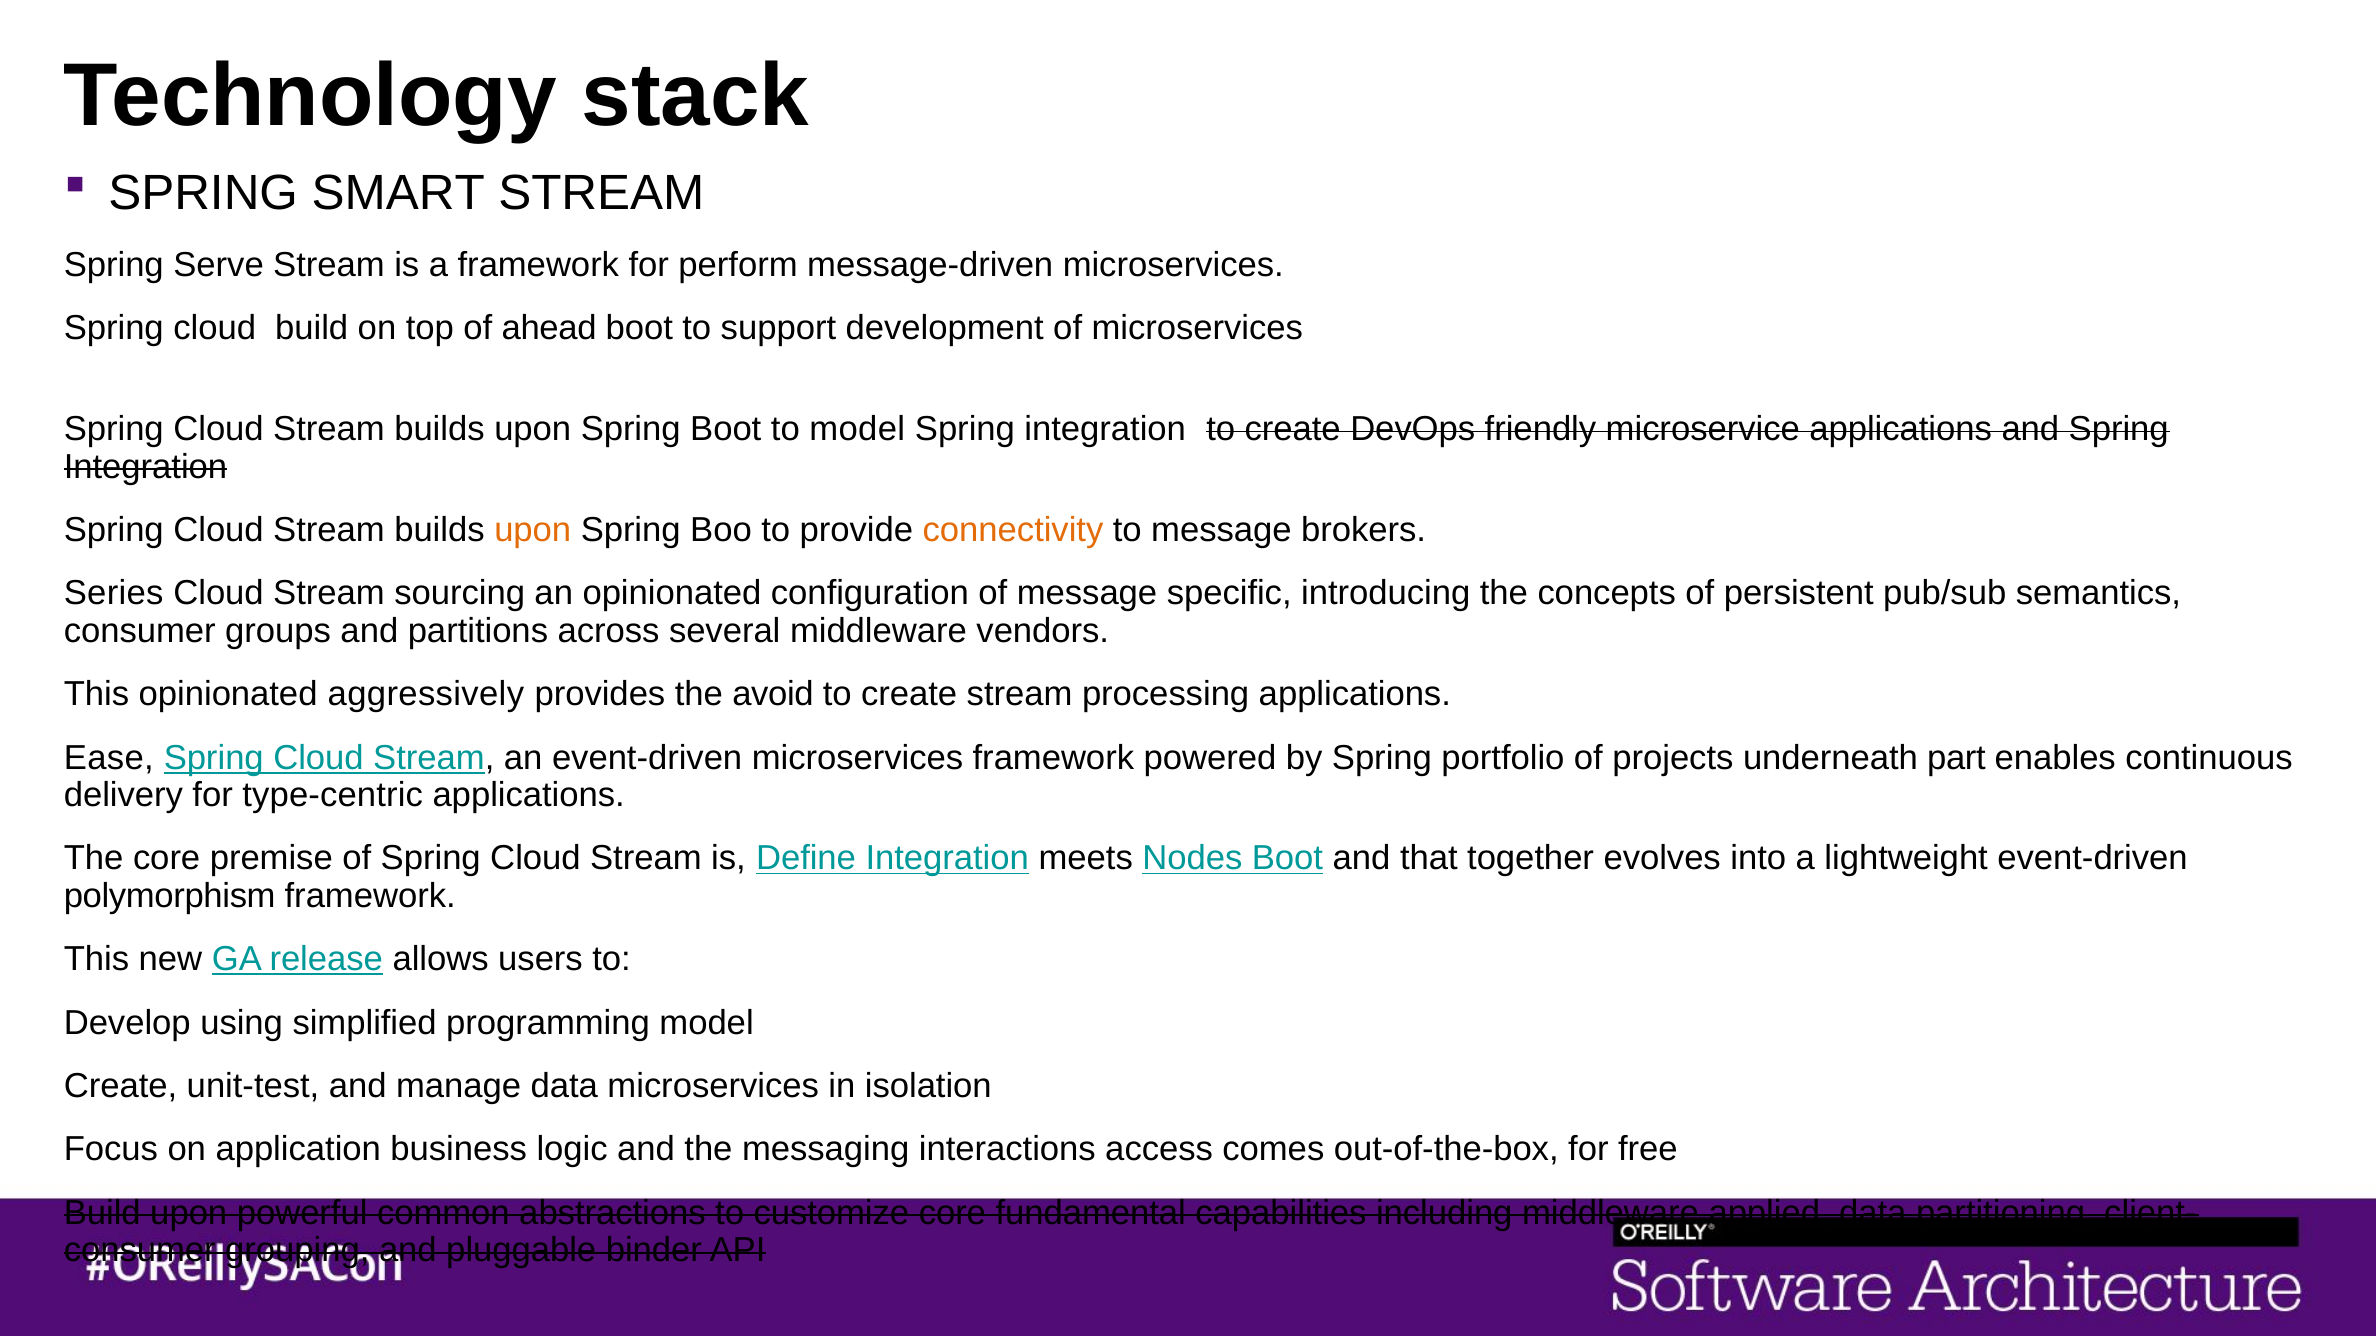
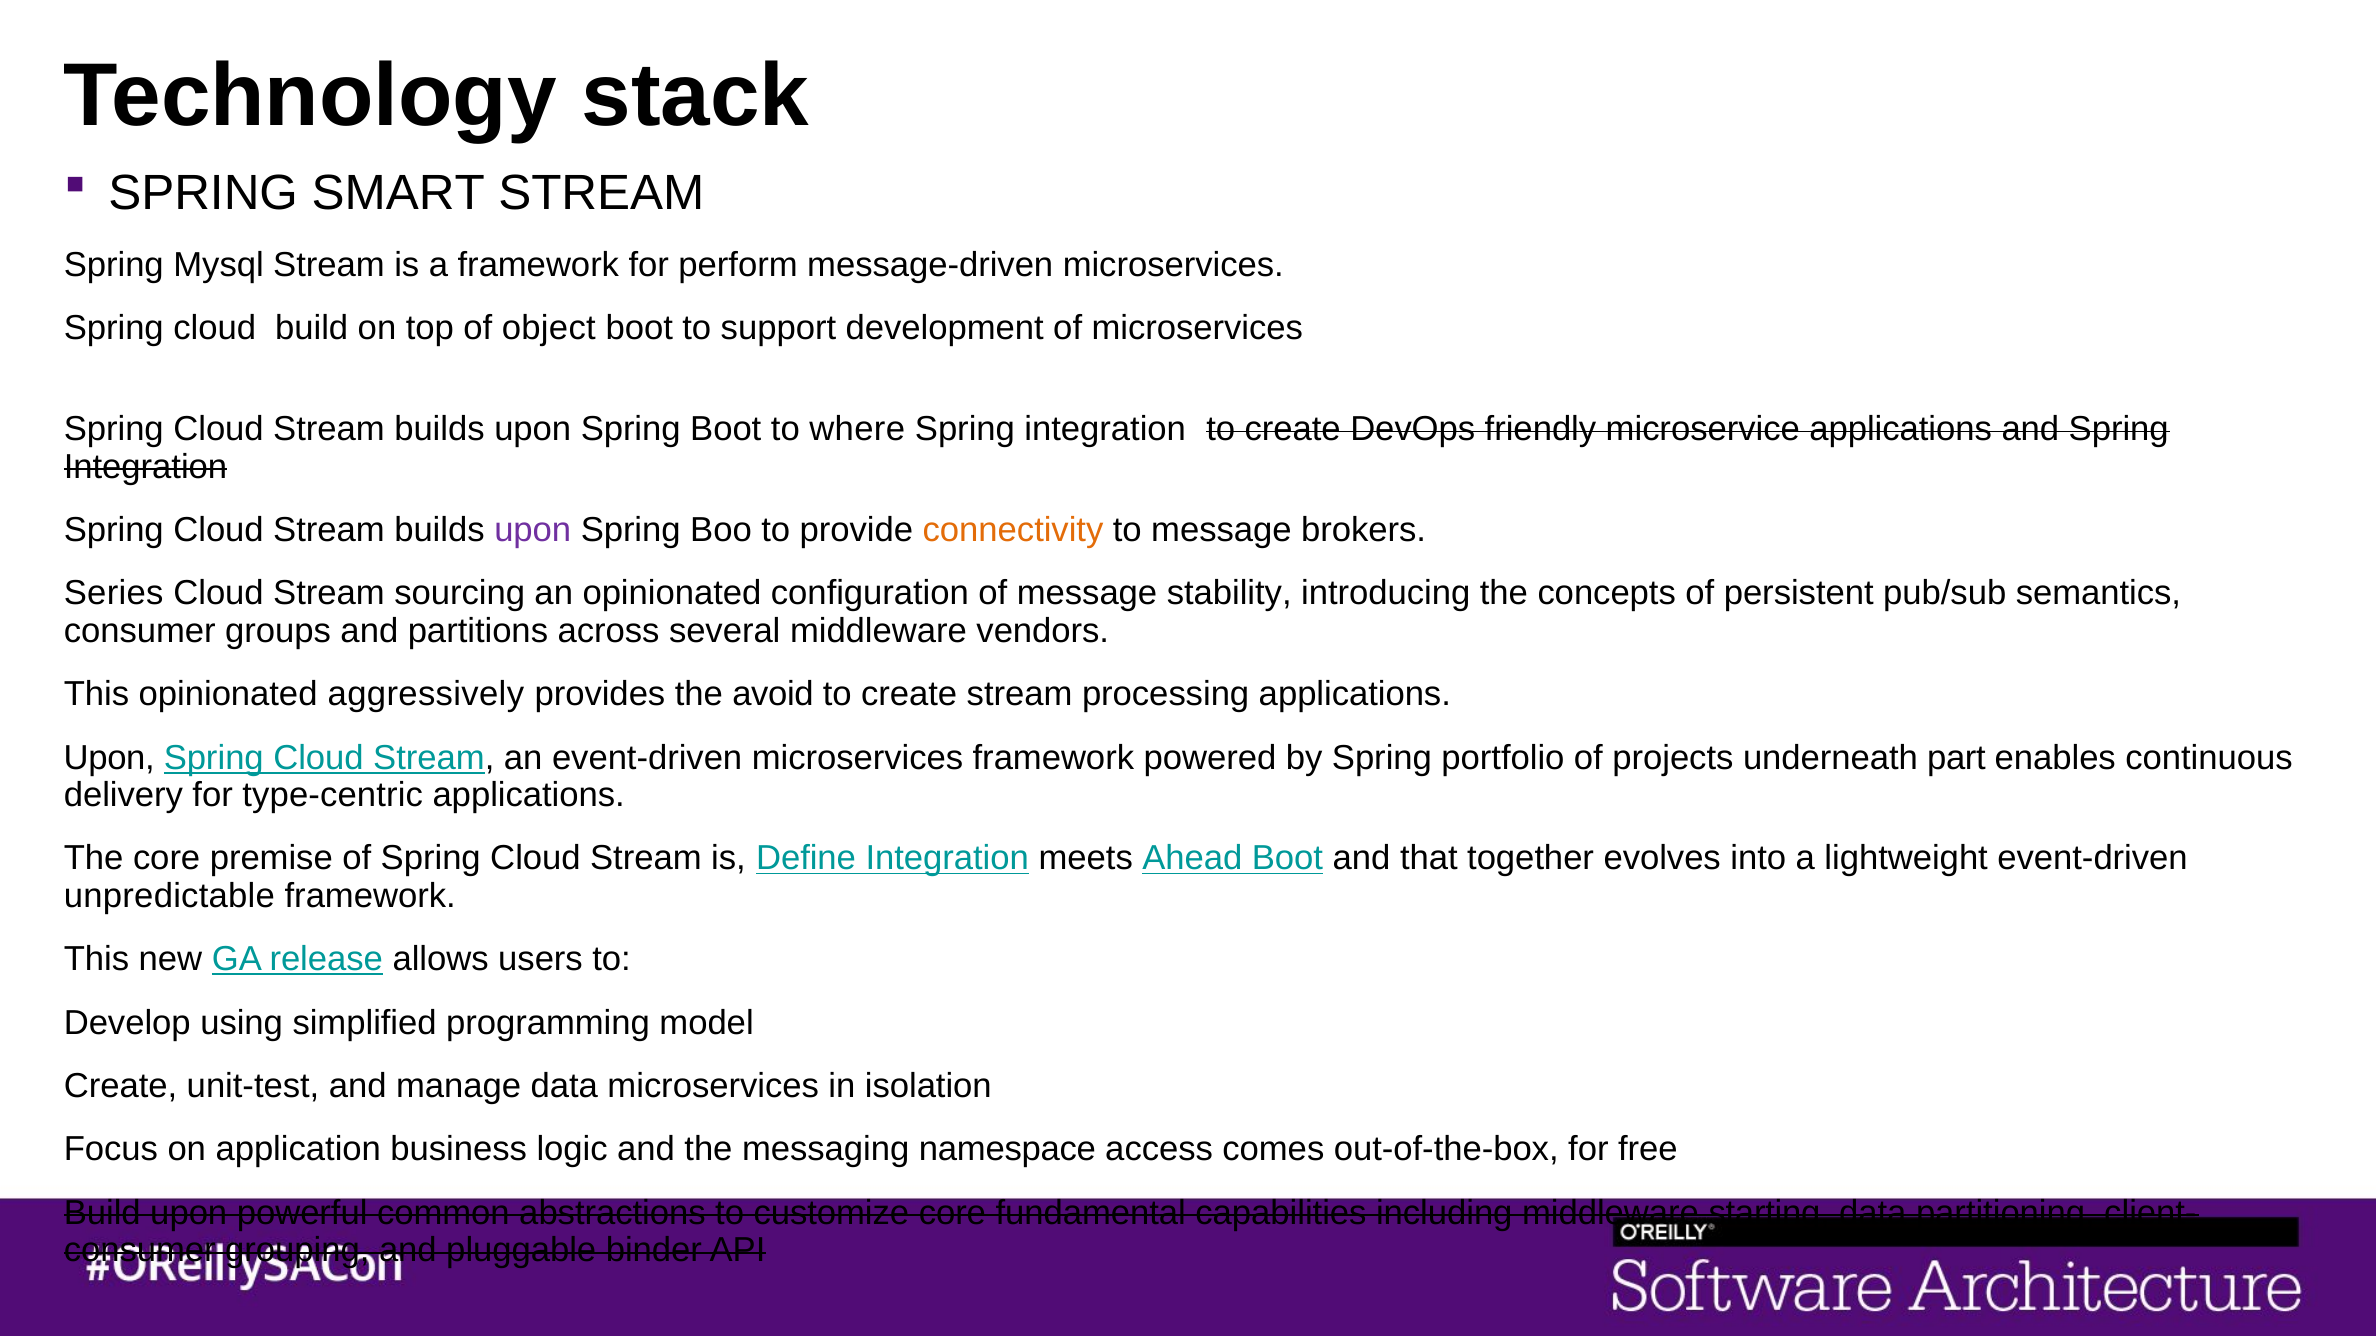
Serve: Serve -> Mysql
ahead: ahead -> object
to model: model -> where
upon at (533, 530) colour: orange -> purple
specific: specific -> stability
Ease at (109, 758): Ease -> Upon
Nodes: Nodes -> Ahead
polymorphism: polymorphism -> unpredictable
interactions: interactions -> namespace
applied: applied -> starting
